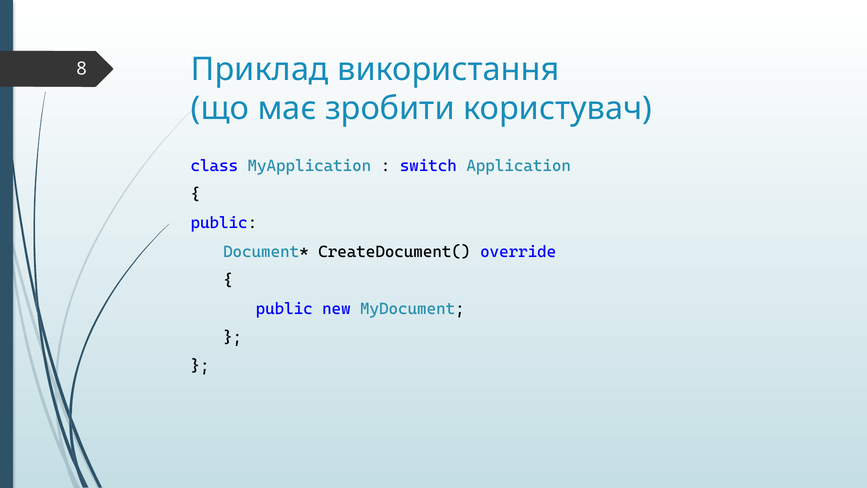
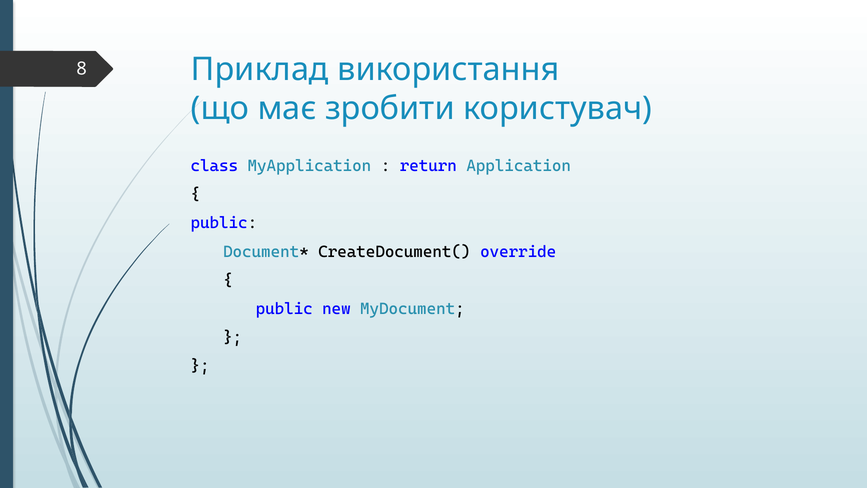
switch: switch -> return
